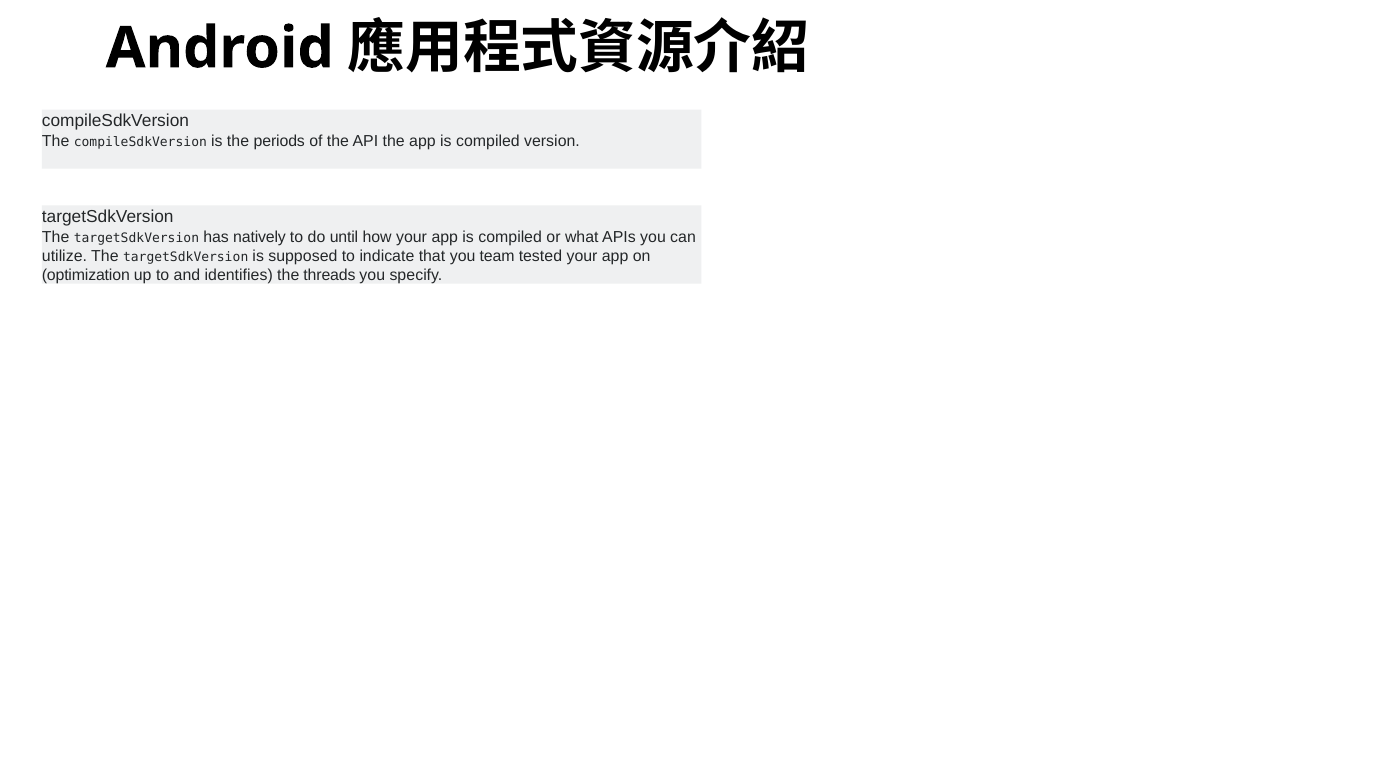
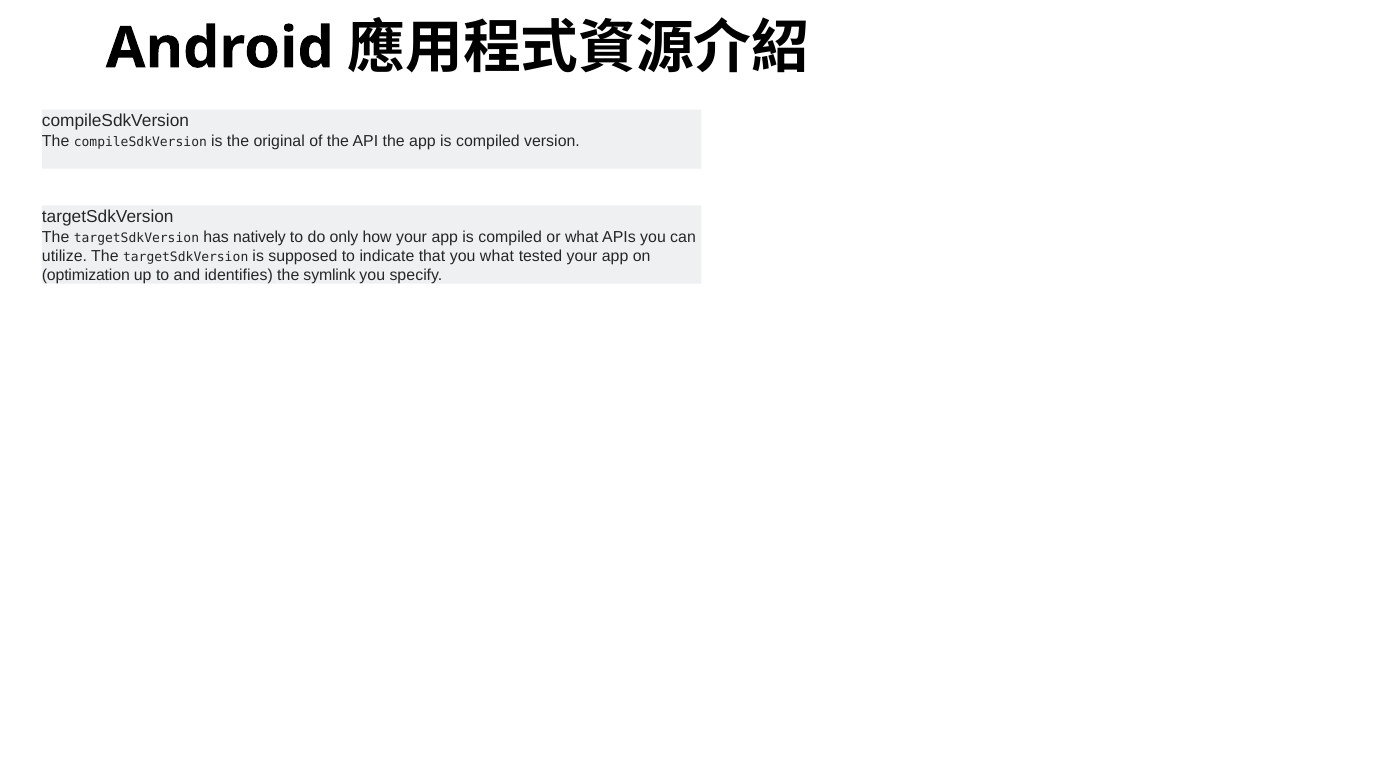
periods: periods -> original
until: until -> only
you team: team -> what
threads: threads -> symlink
